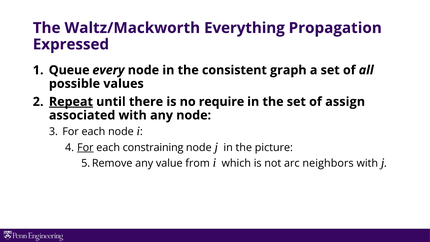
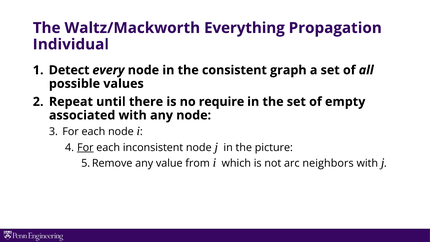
Expressed: Expressed -> Individual
Queue: Queue -> Detect
Repeat underline: present -> none
assign: assign -> empty
constraining: constraining -> inconsistent
